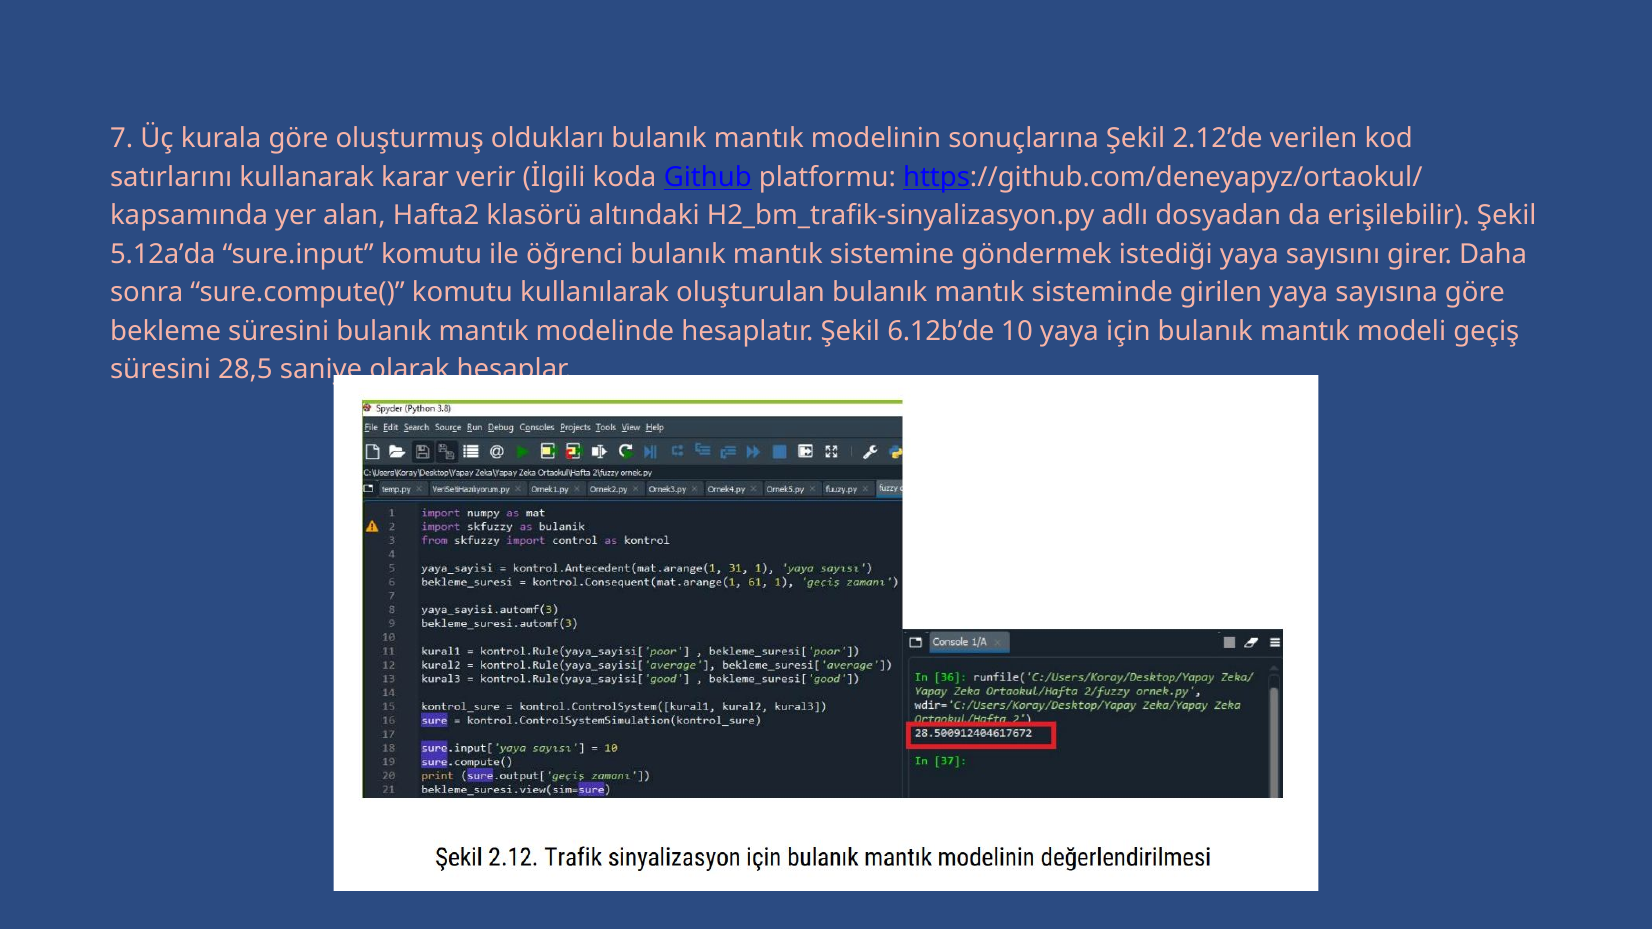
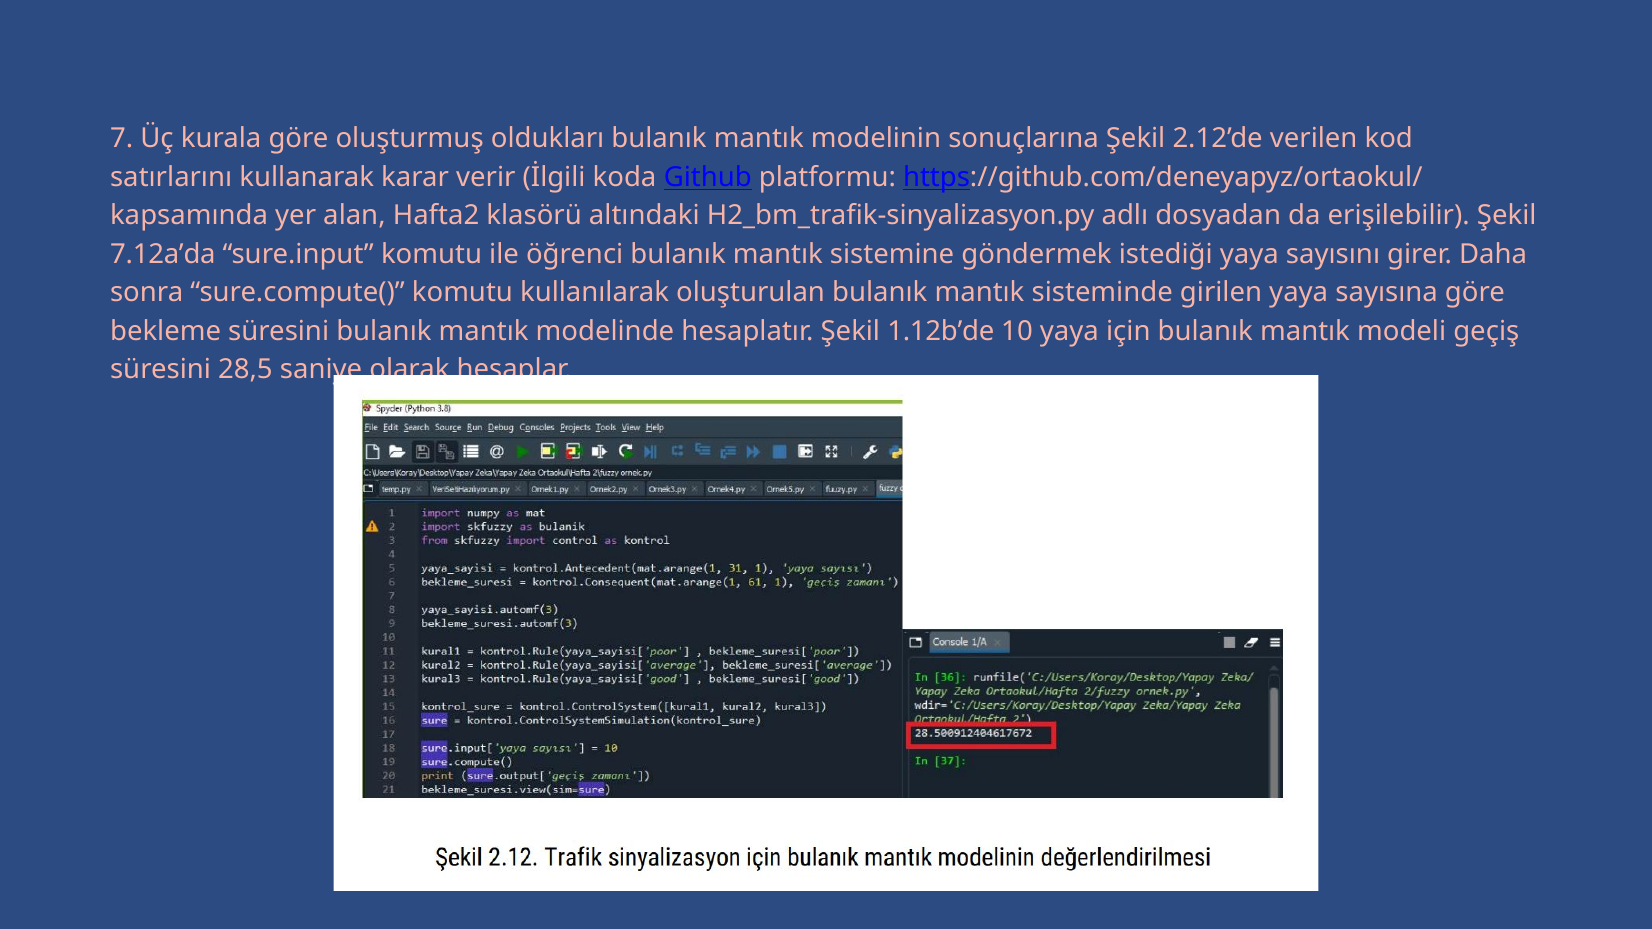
5.12a’da: 5.12a’da -> 7.12a’da
6.12b’de: 6.12b’de -> 1.12b’de
